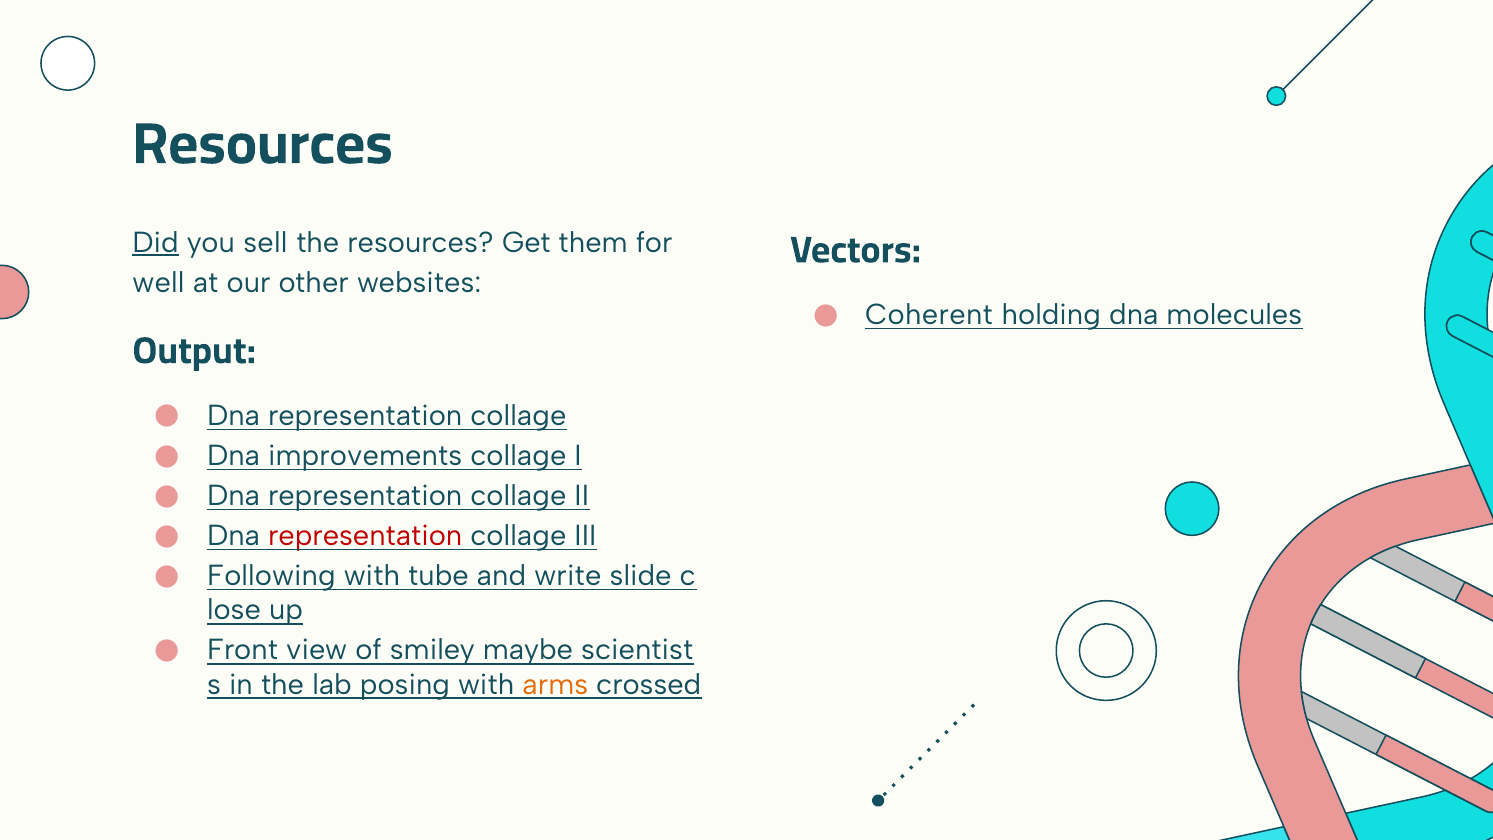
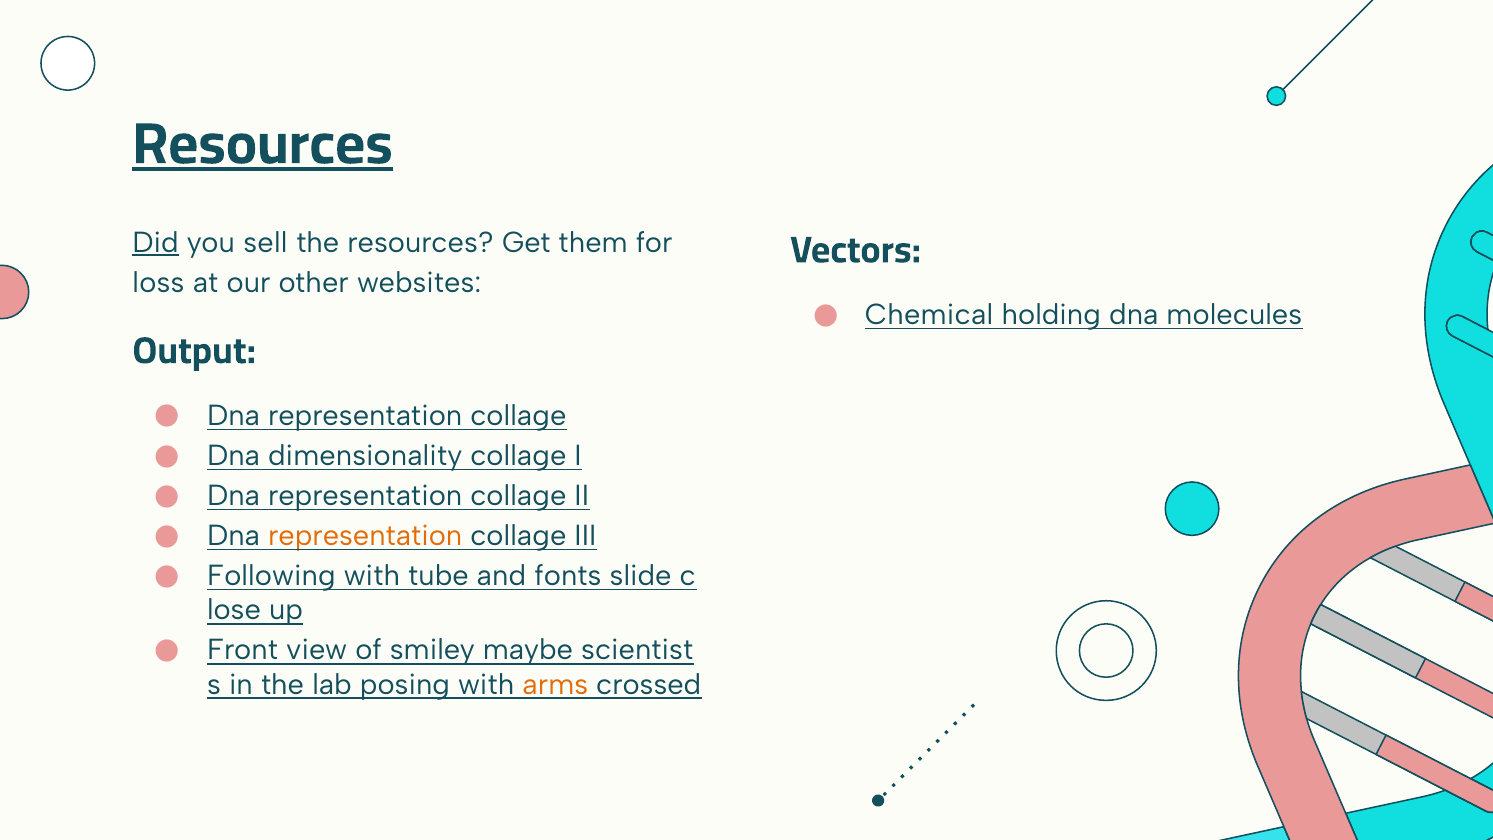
Resources at (263, 144) underline: none -> present
well: well -> loss
Coherent: Coherent -> Chemical
improvements: improvements -> dimensionality
representation at (365, 536) colour: red -> orange
write: write -> fonts
